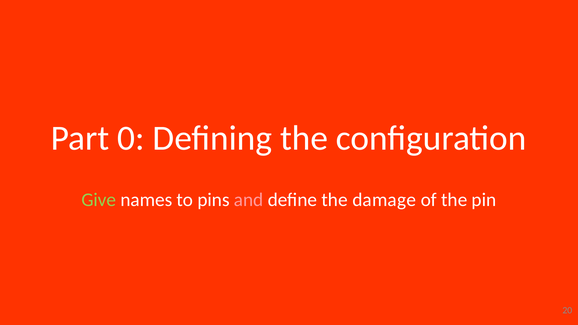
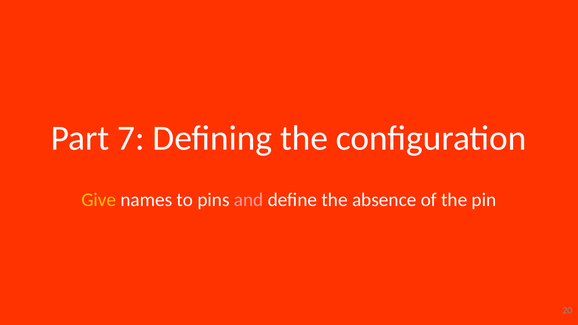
0: 0 -> 7
Give colour: light green -> yellow
damage: damage -> absence
